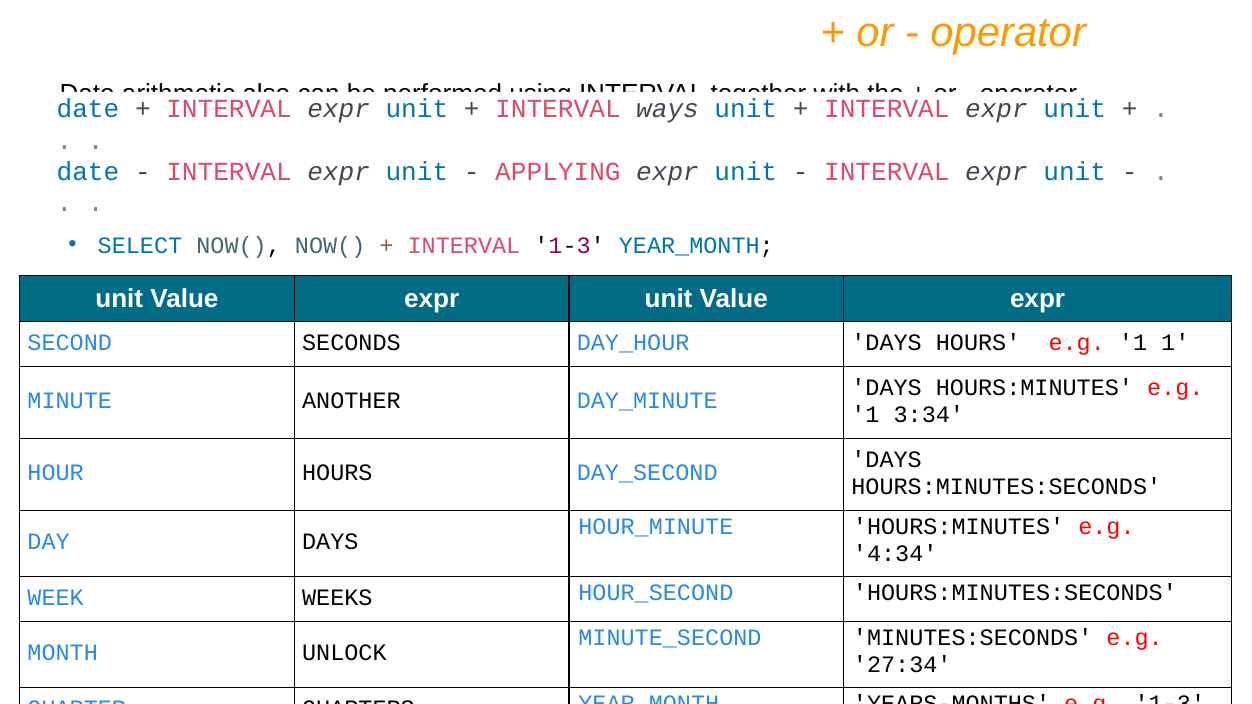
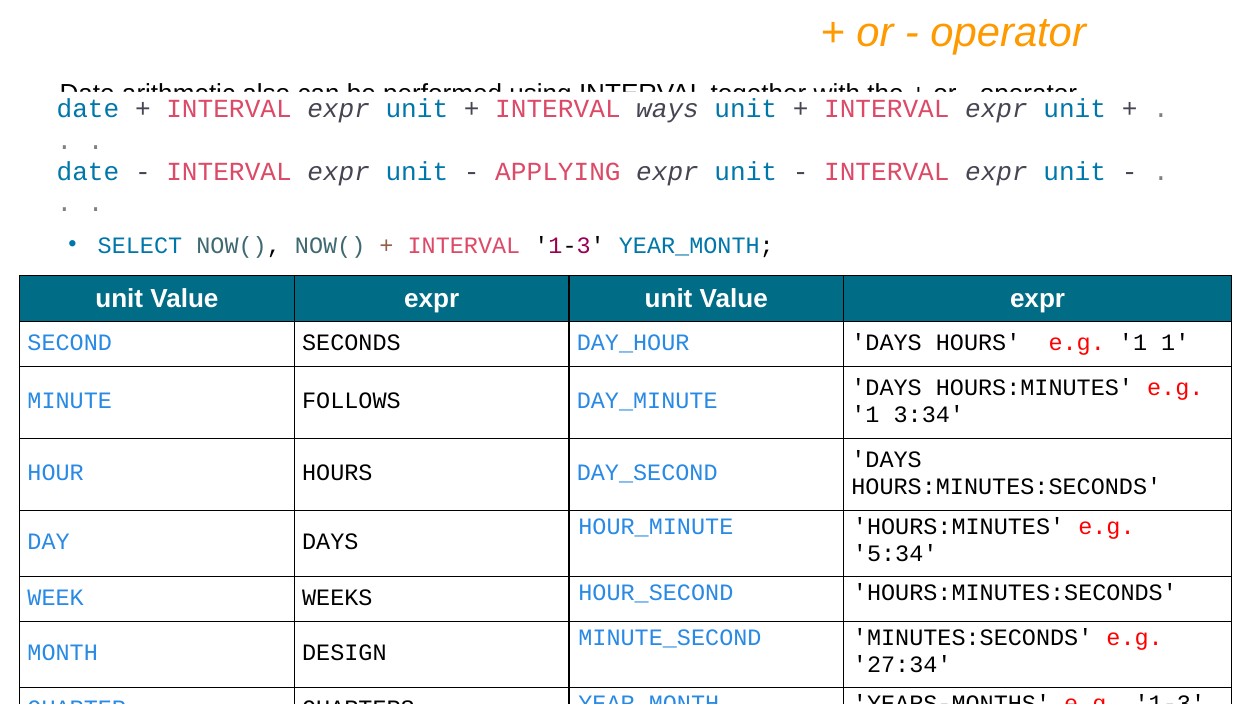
ANOTHER: ANOTHER -> FOLLOWS
4:34: 4:34 -> 5:34
UNLOCK: UNLOCK -> DESIGN
